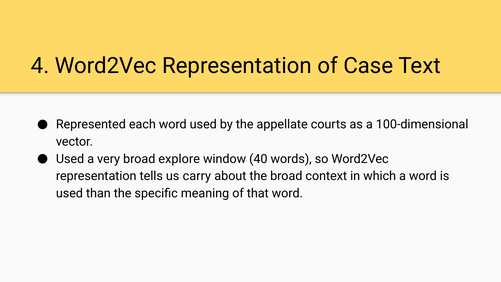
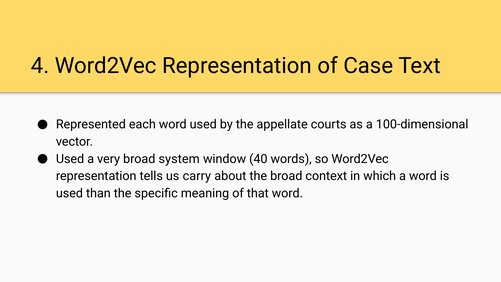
explore: explore -> system
